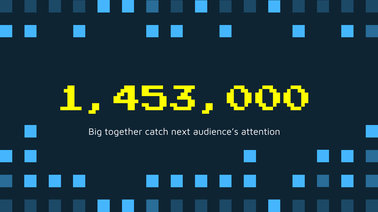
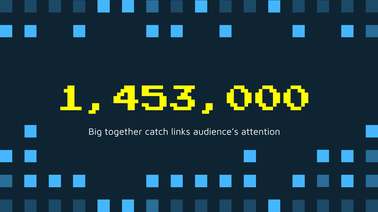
next: next -> links
